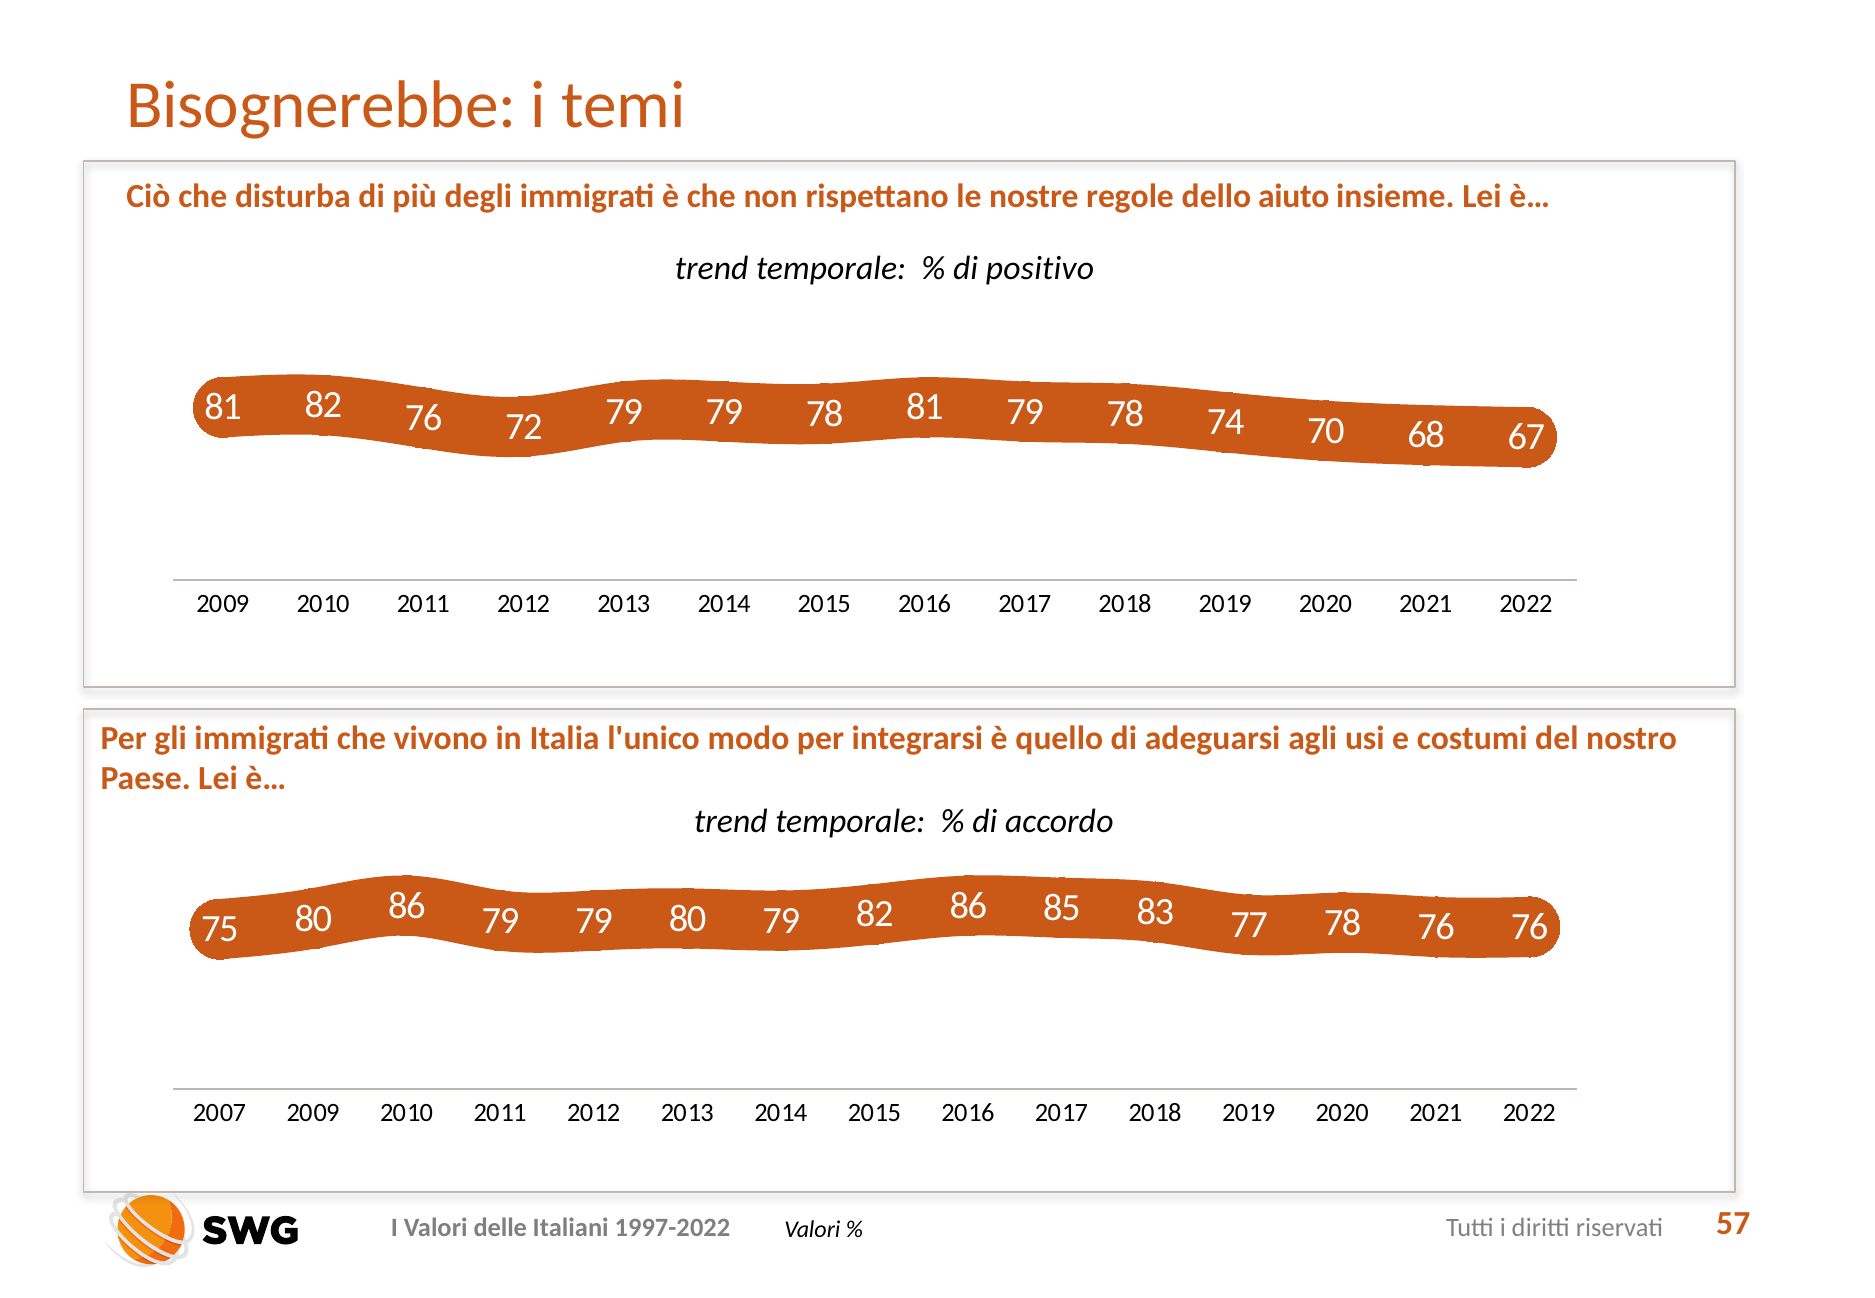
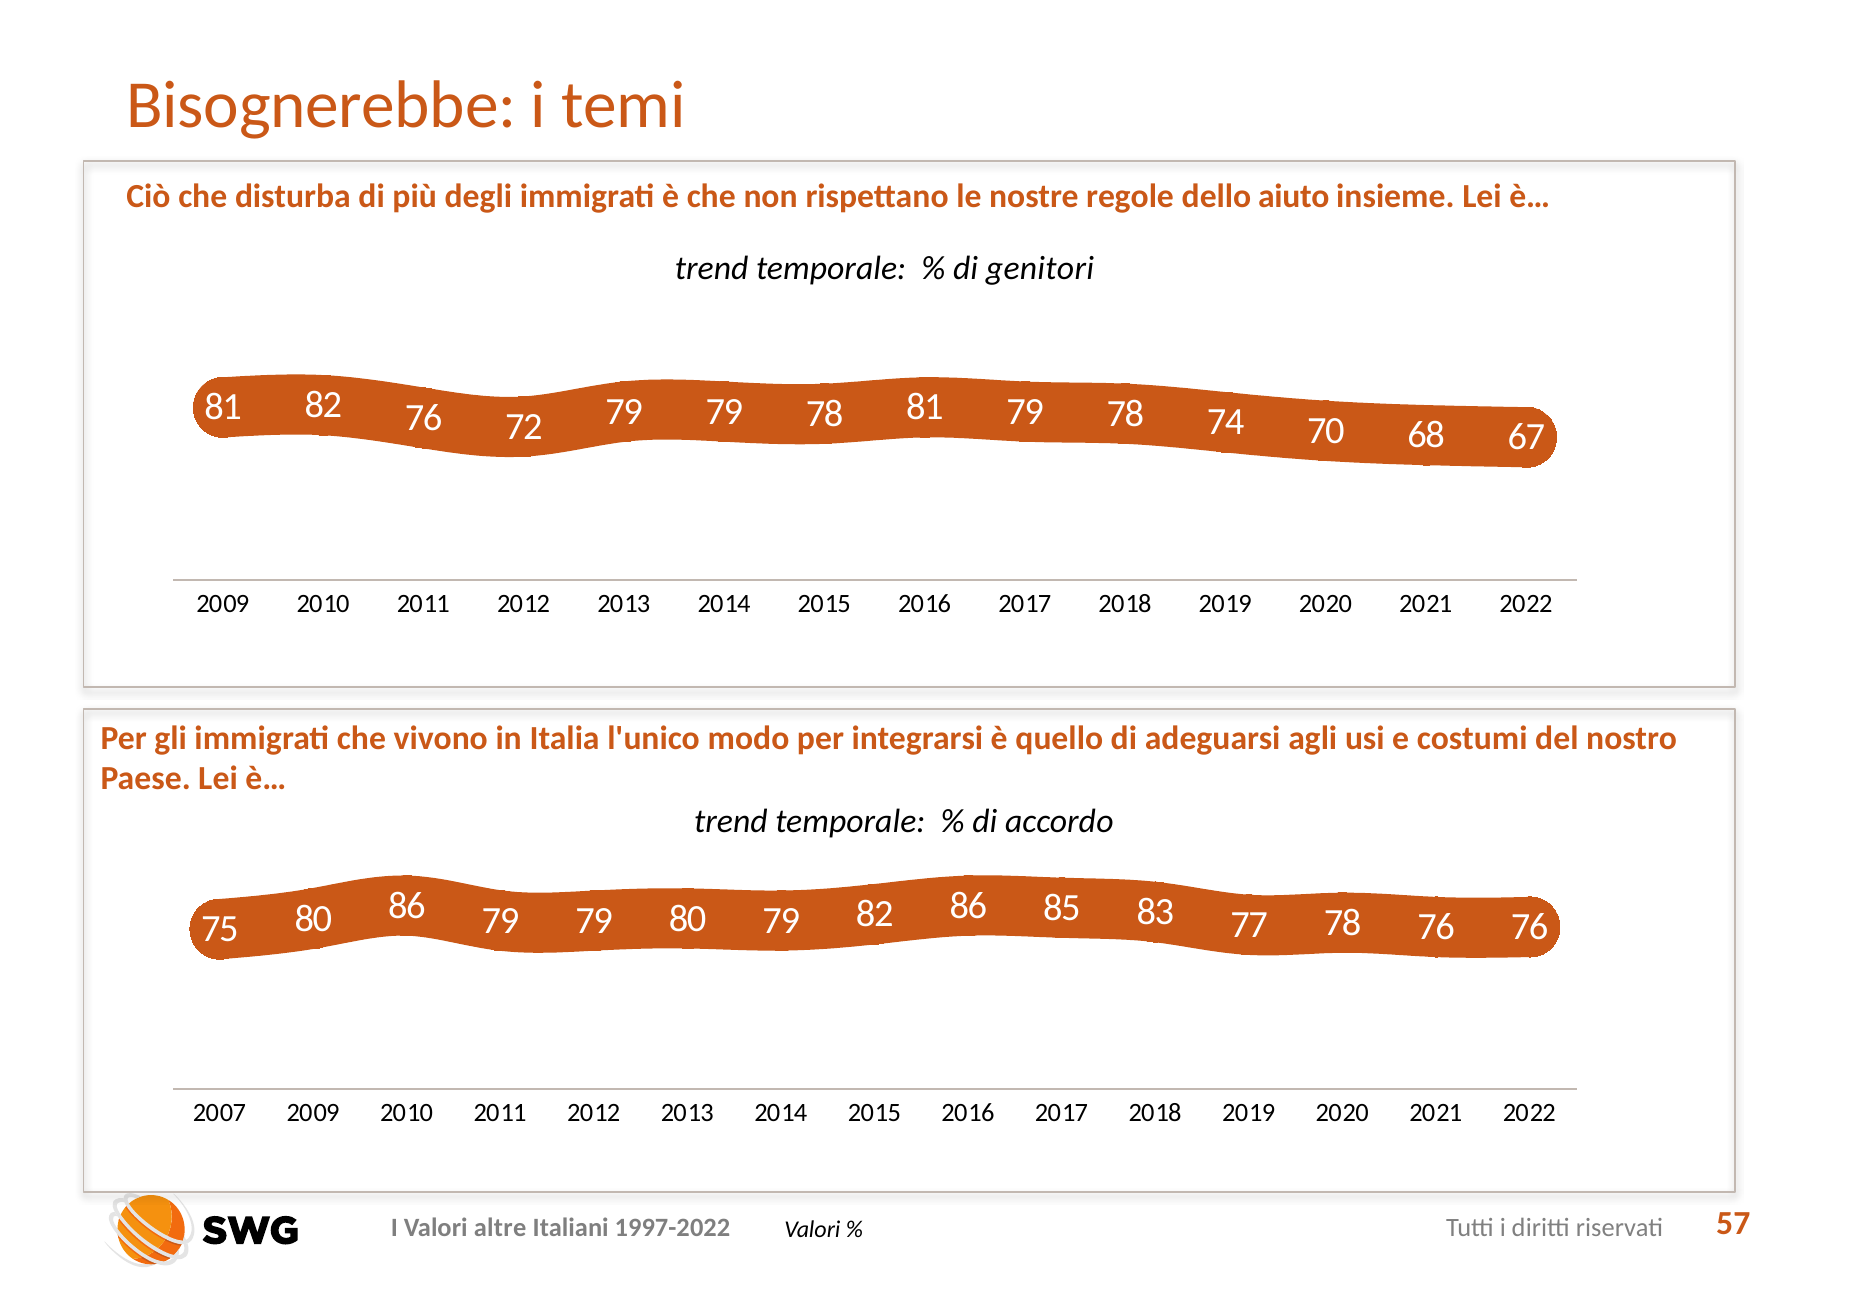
positivo: positivo -> genitori
delle: delle -> altre
